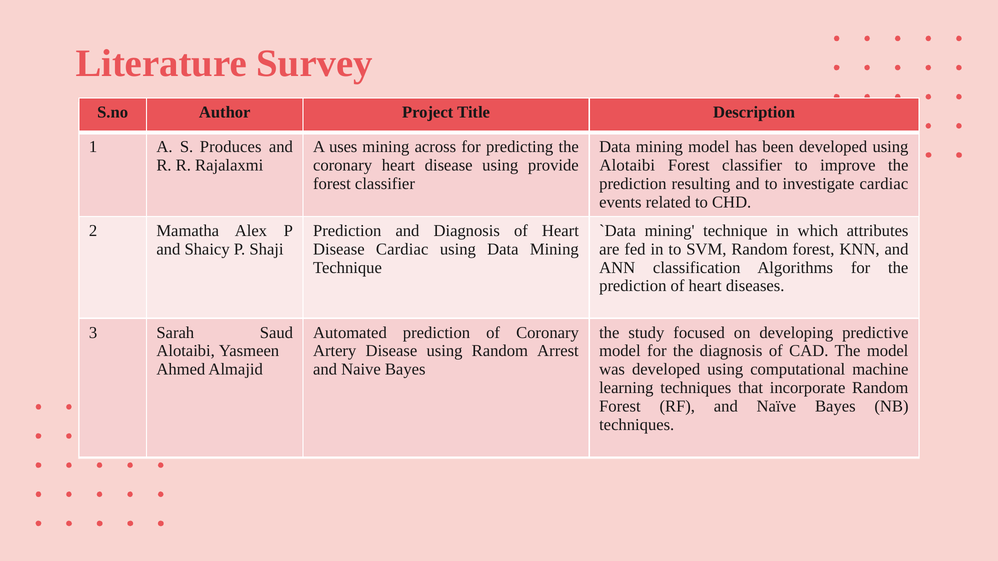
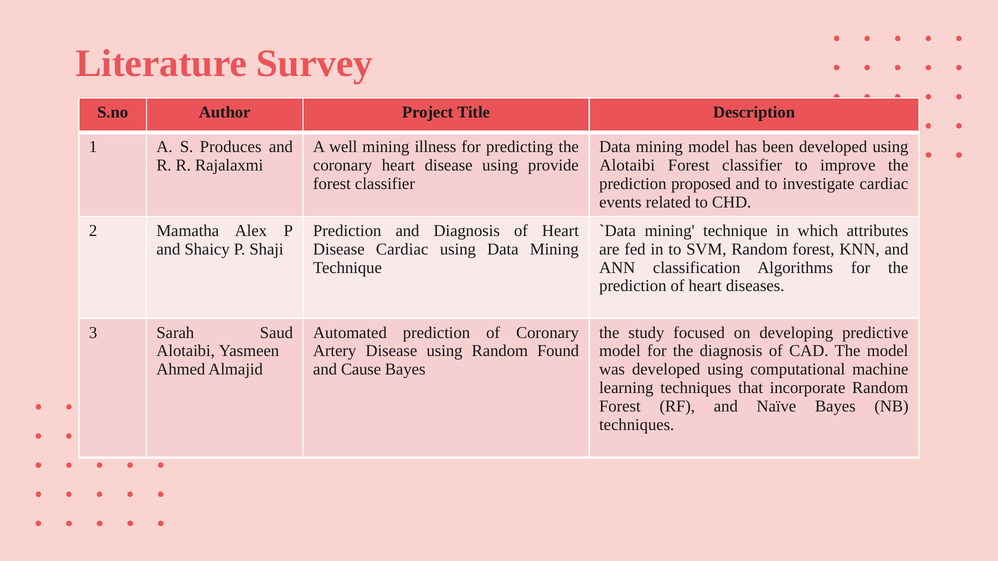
uses: uses -> well
across: across -> illness
resulting: resulting -> proposed
Arrest: Arrest -> Found
Naive: Naive -> Cause
